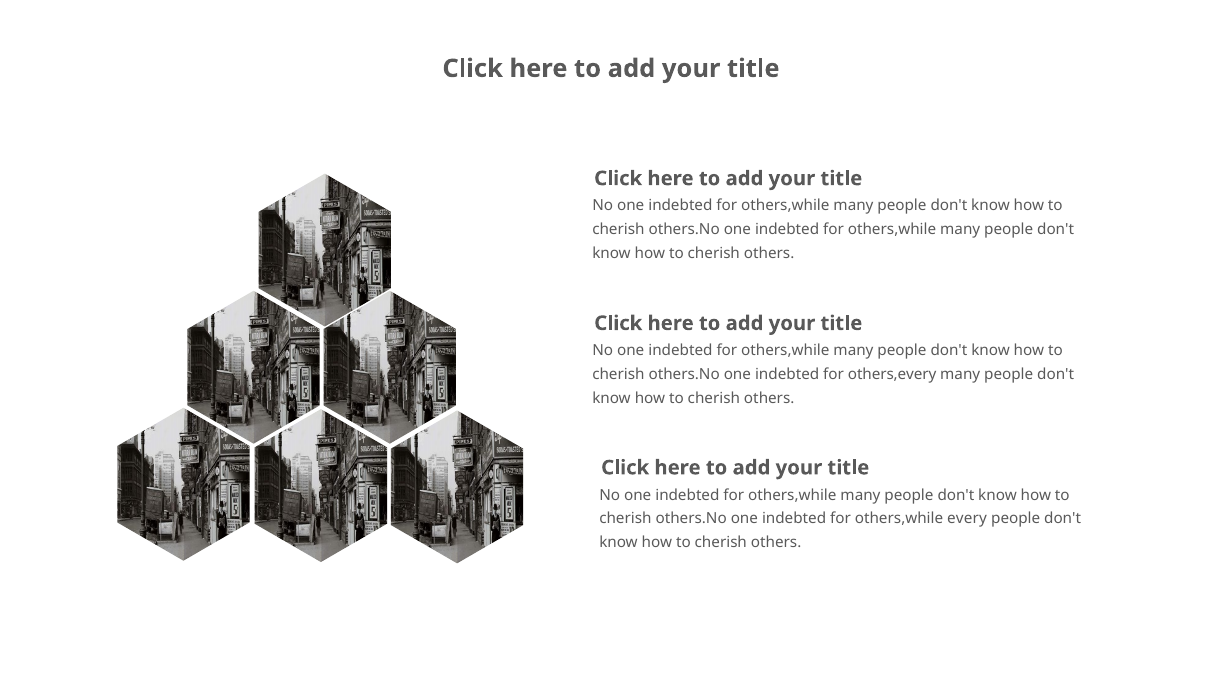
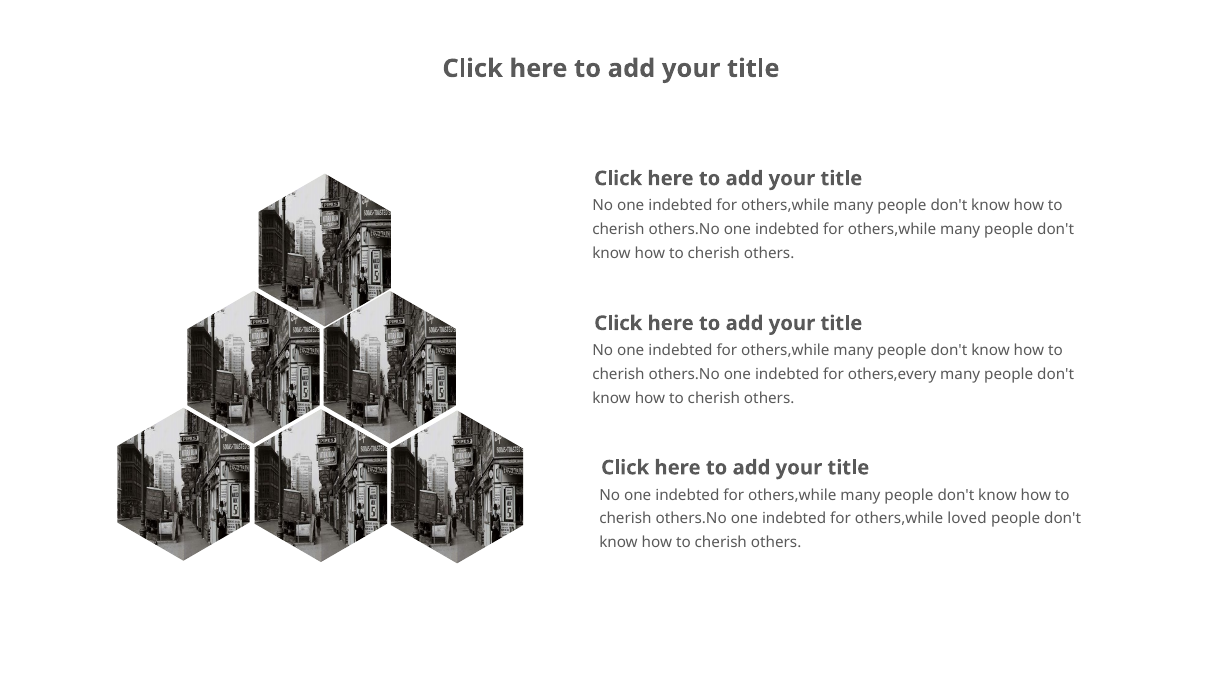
every: every -> loved
